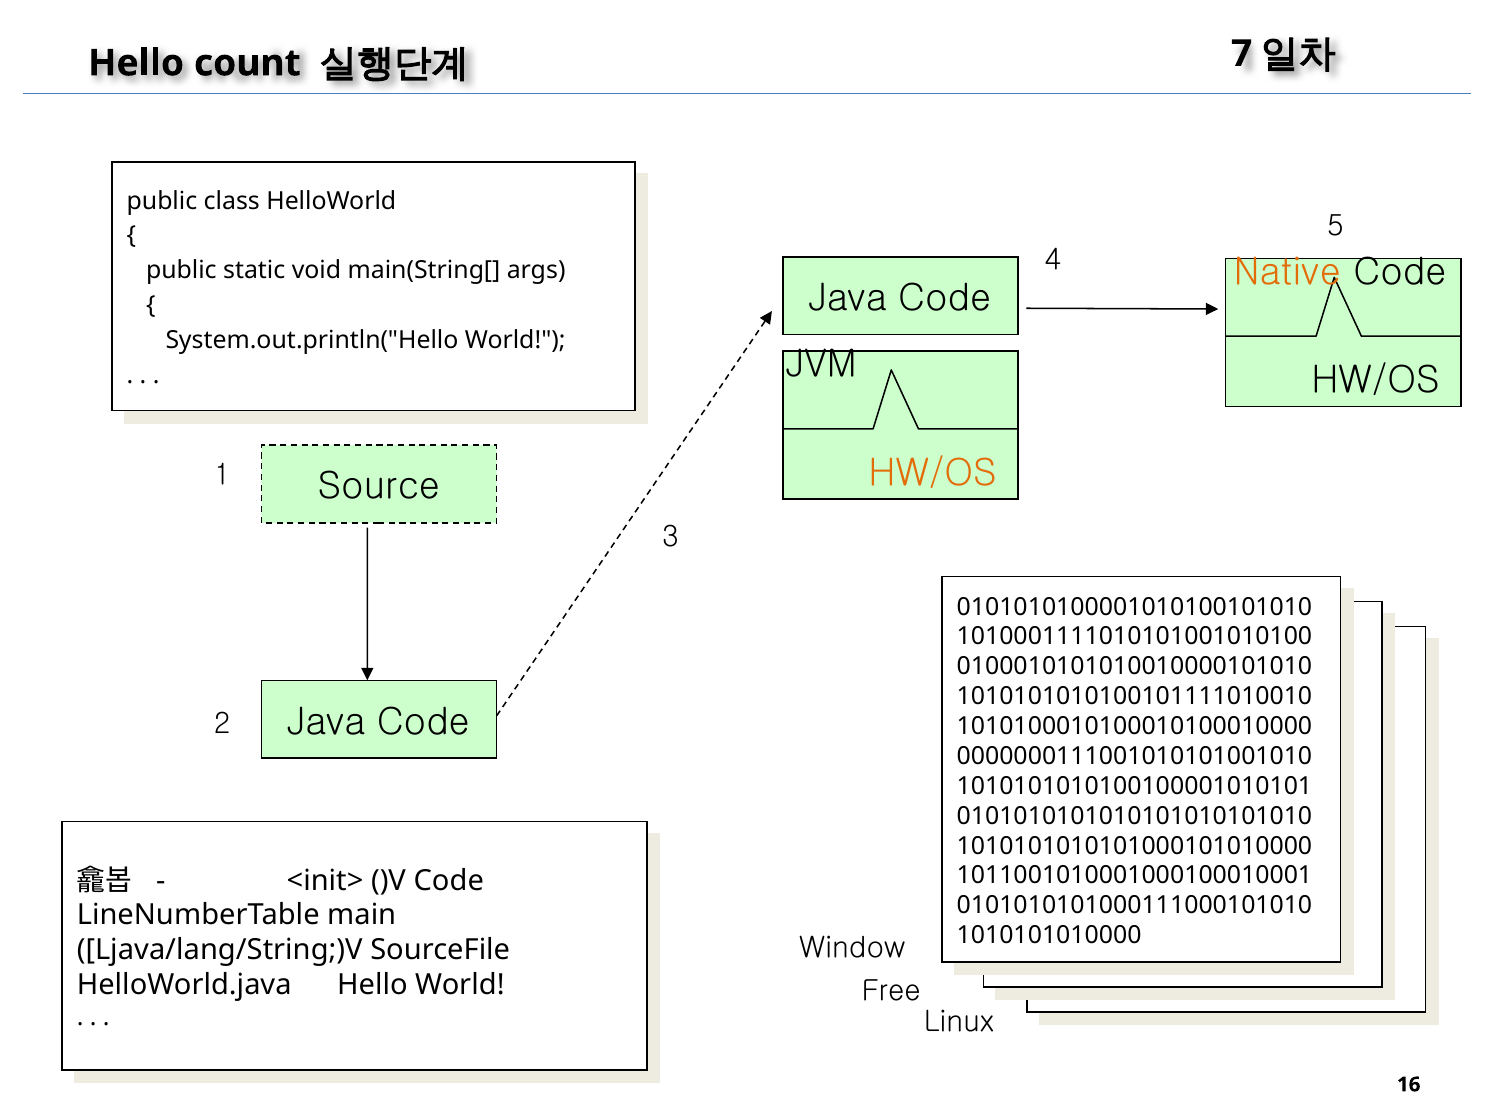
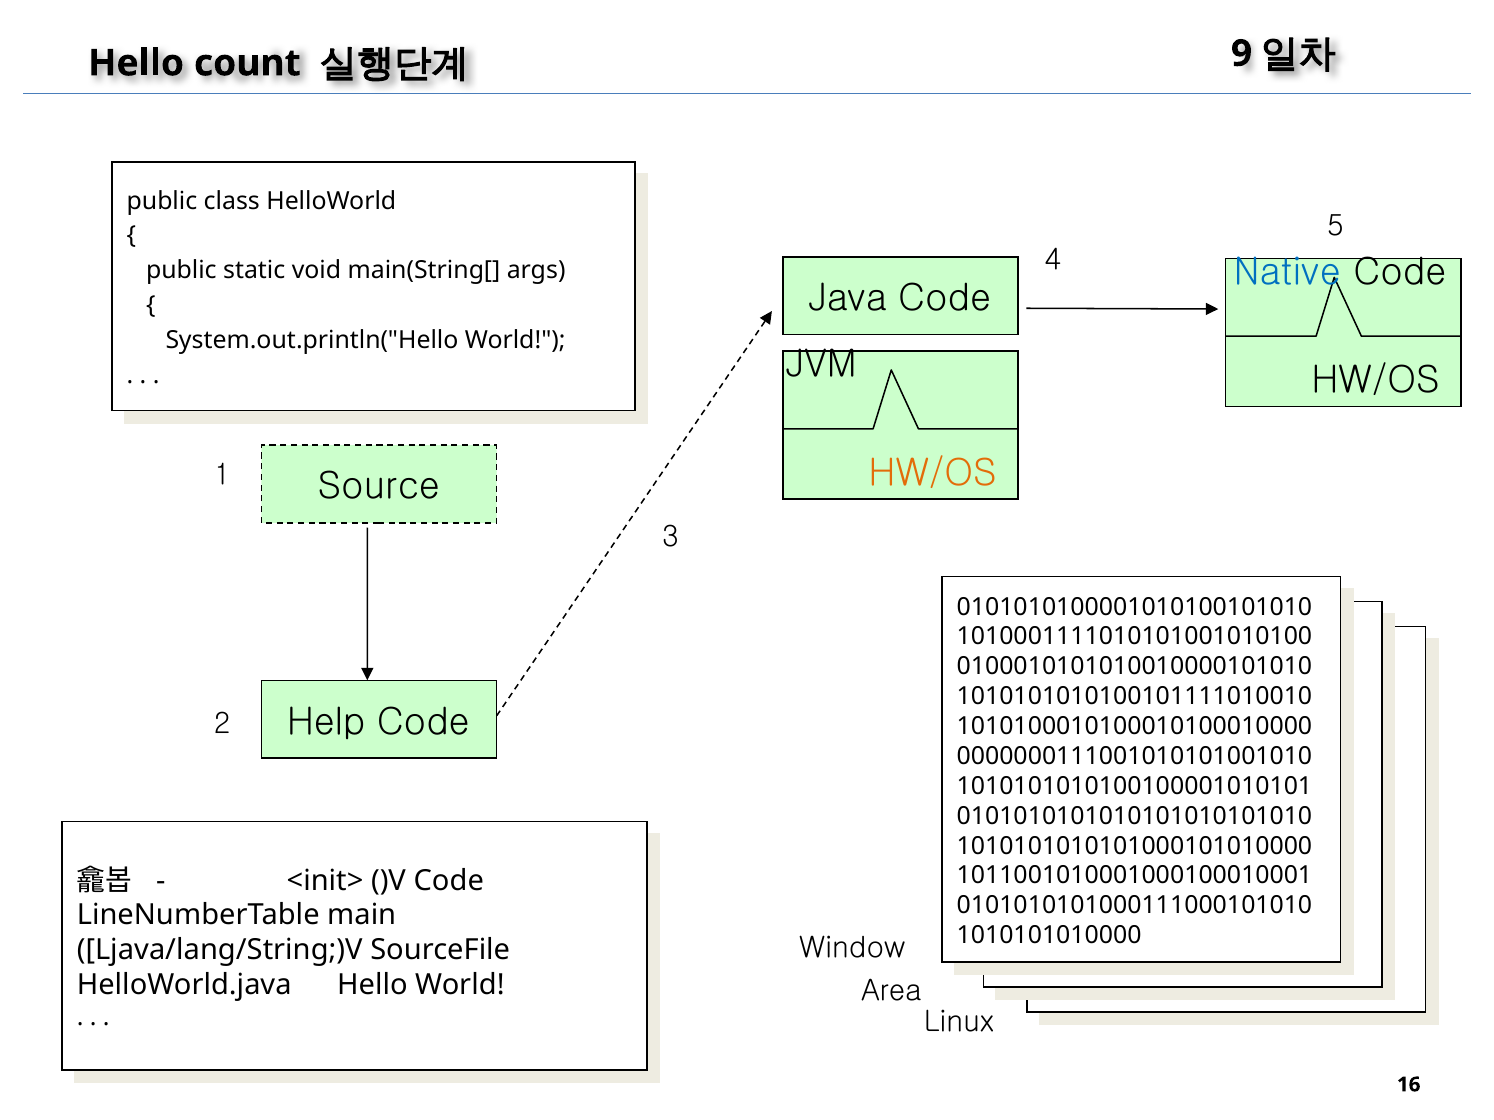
7: 7 -> 9
Native colour: orange -> blue
Java at (326, 722): Java -> Help
Free: Free -> Area
